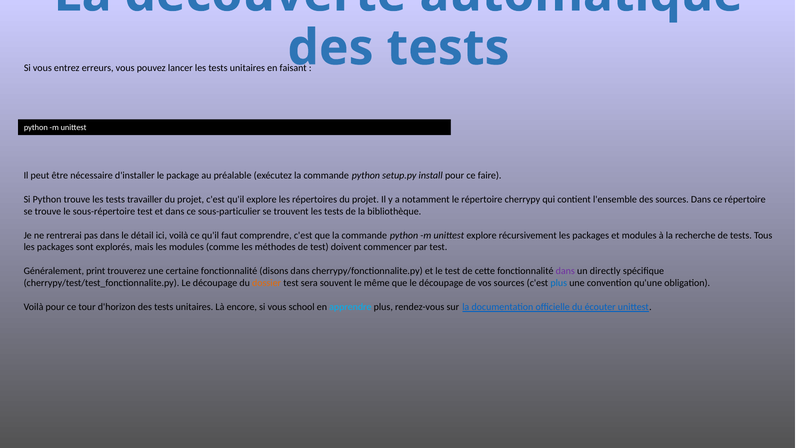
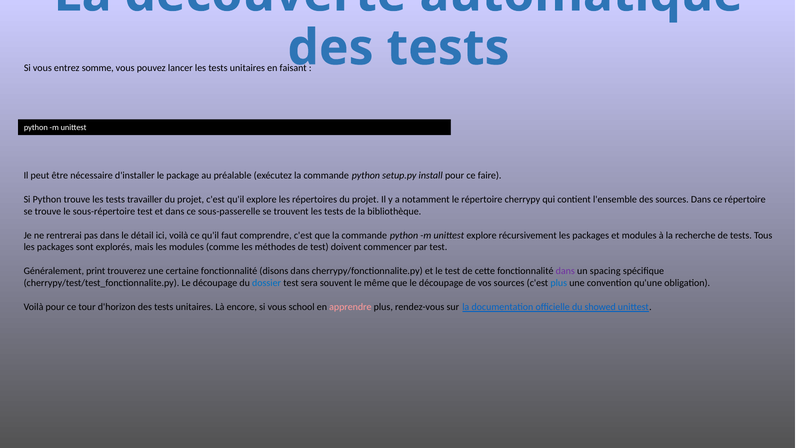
erreurs: erreurs -> somme
sous-particulier: sous-particulier -> sous-passerelle
directly: directly -> spacing
dossier colour: orange -> blue
apprendre colour: light blue -> pink
écouter: écouter -> showed
